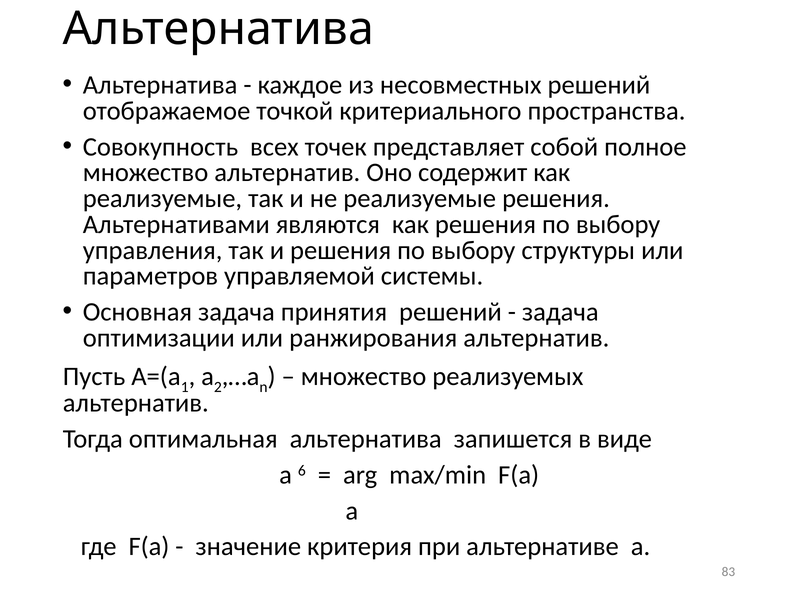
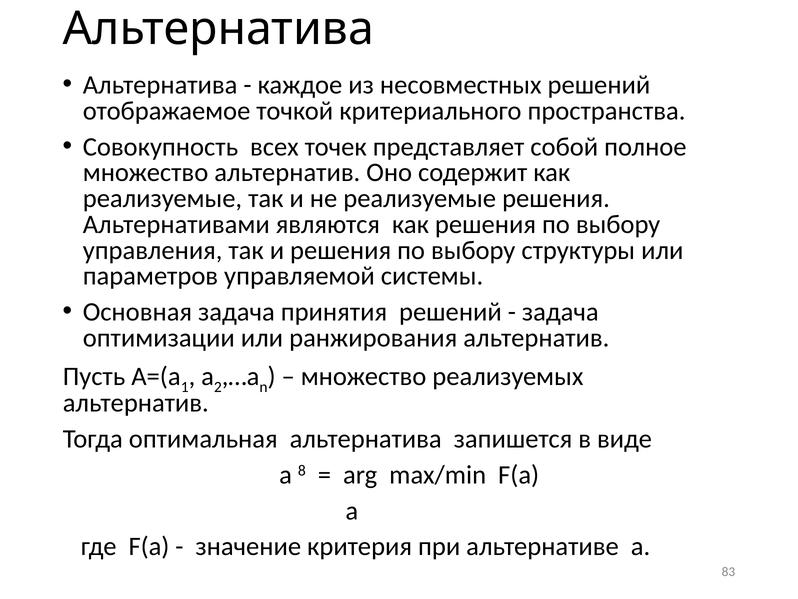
6: 6 -> 8
